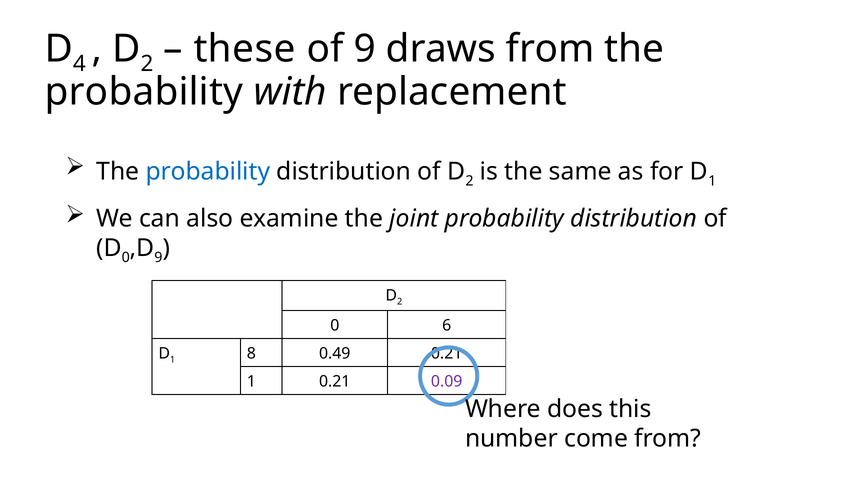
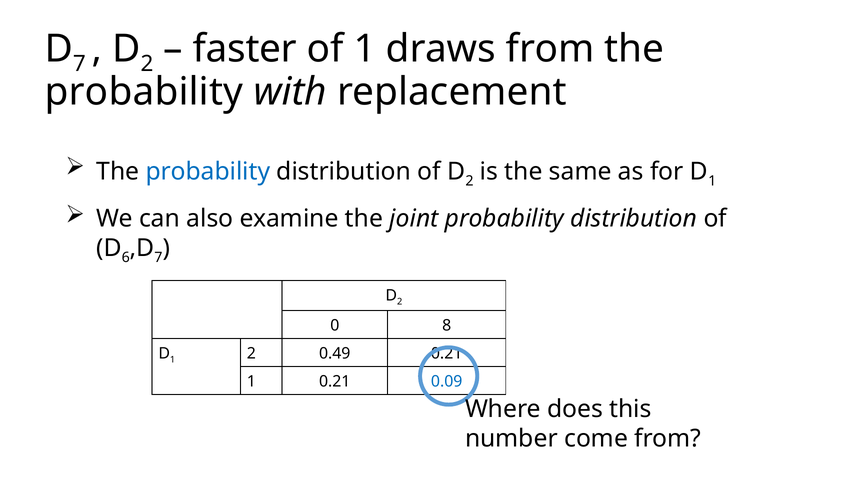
4 at (79, 64): 4 -> 7
these: these -> faster
of 9: 9 -> 1
0 at (126, 257): 0 -> 6
9 at (158, 257): 9 -> 7
6: 6 -> 8
1 8: 8 -> 2
0.09 colour: purple -> blue
